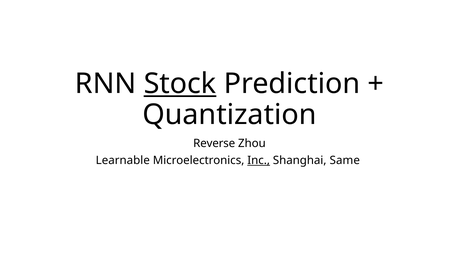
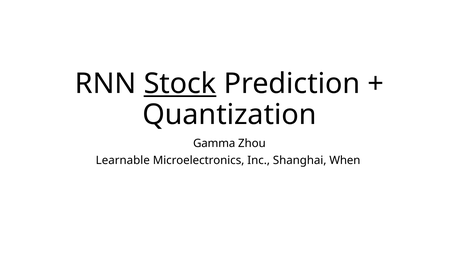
Reverse: Reverse -> Gamma
Inc underline: present -> none
Same: Same -> When
